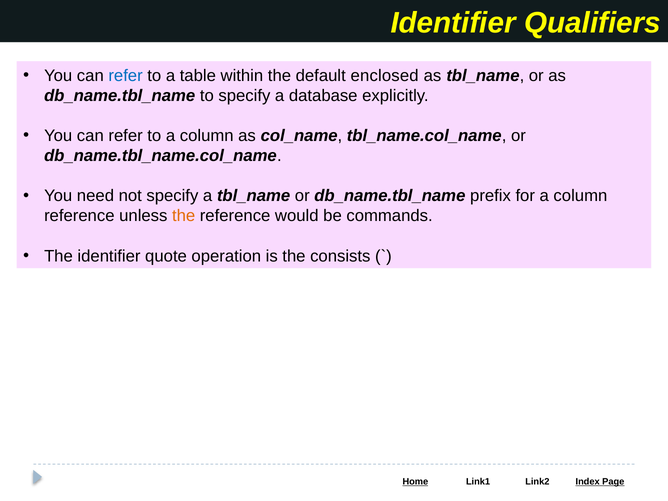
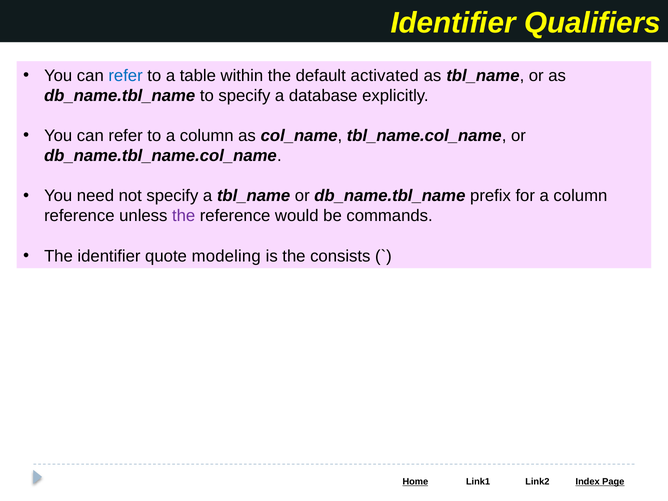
enclosed: enclosed -> activated
the at (184, 216) colour: orange -> purple
operation: operation -> modeling
